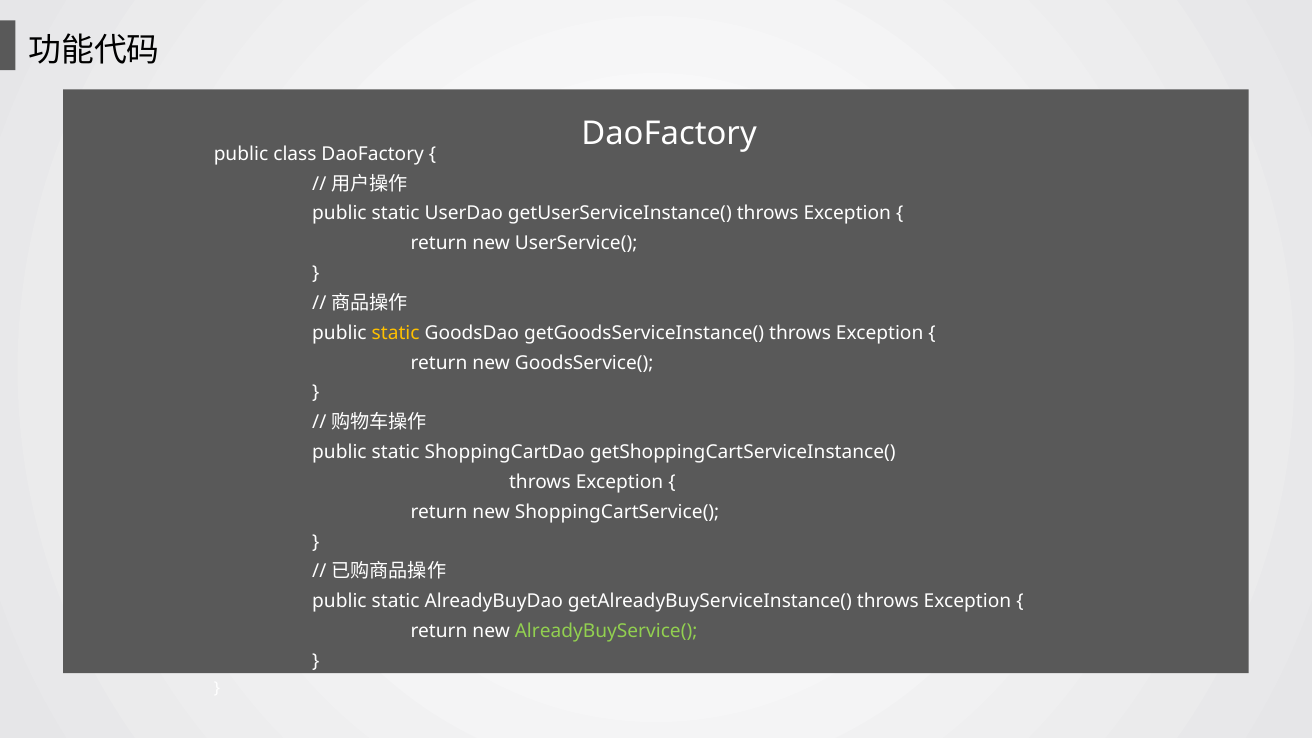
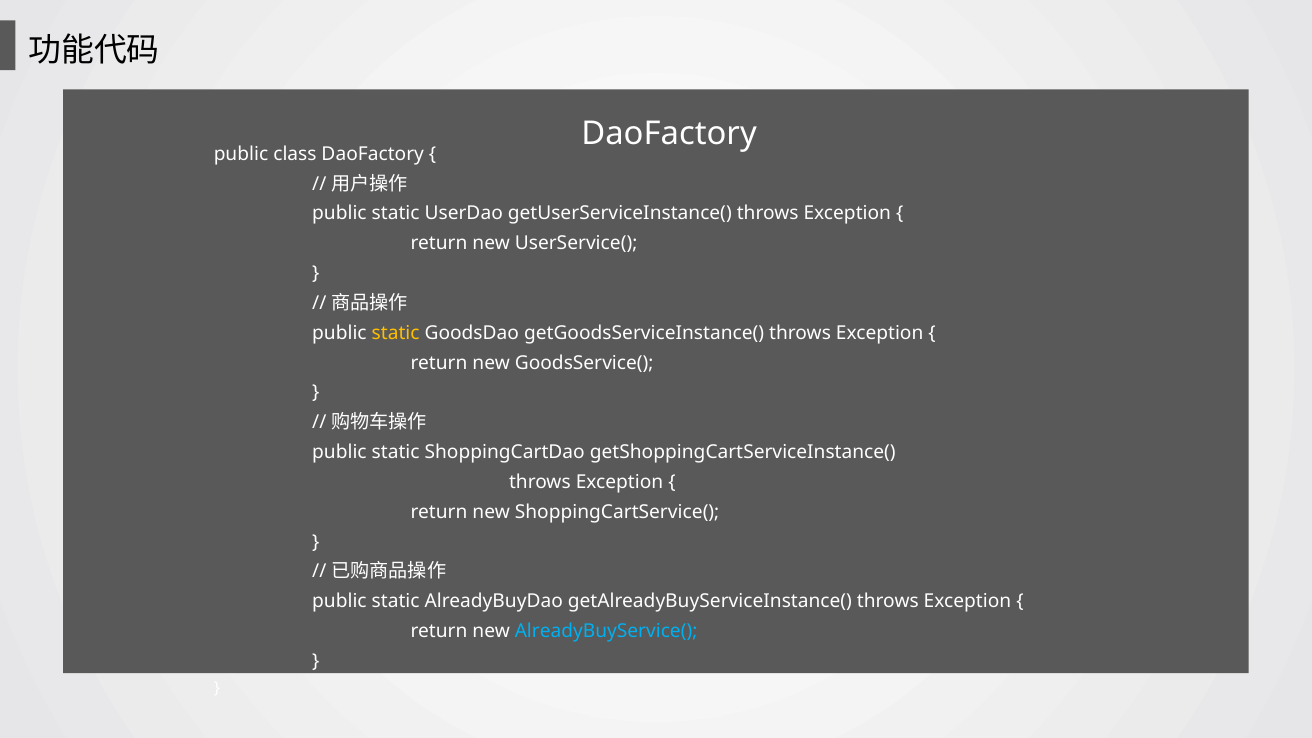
AlreadyBuyService( colour: light green -> light blue
